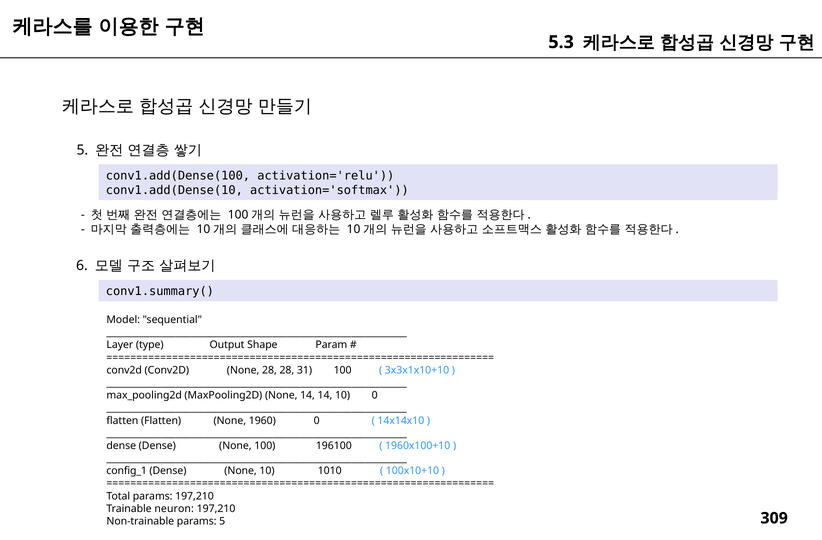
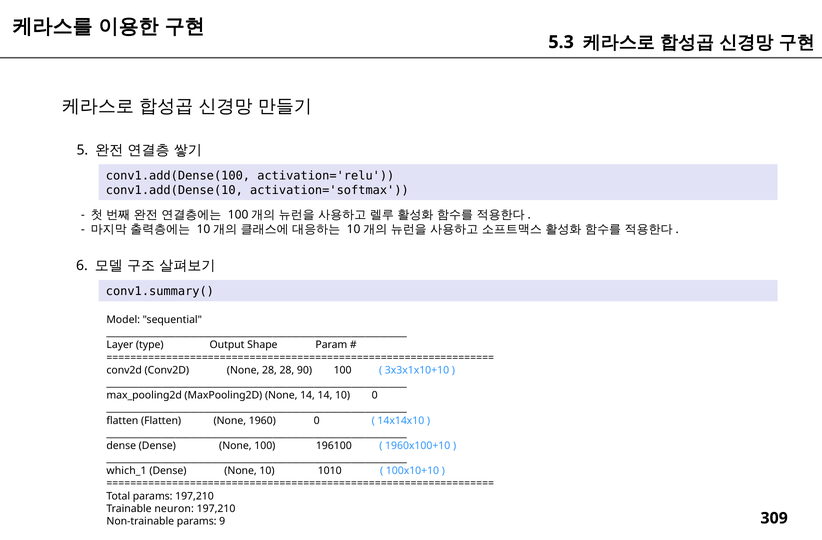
31: 31 -> 90
config_1: config_1 -> which_1
params 5: 5 -> 9
